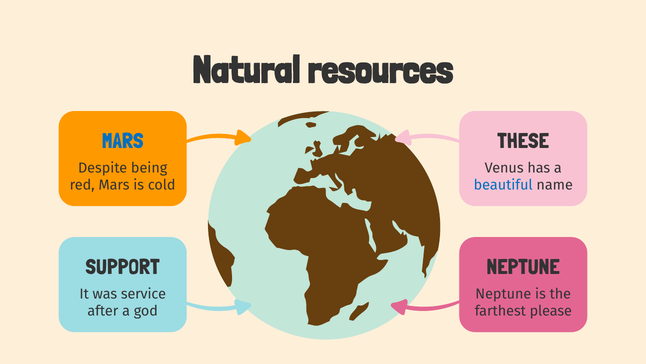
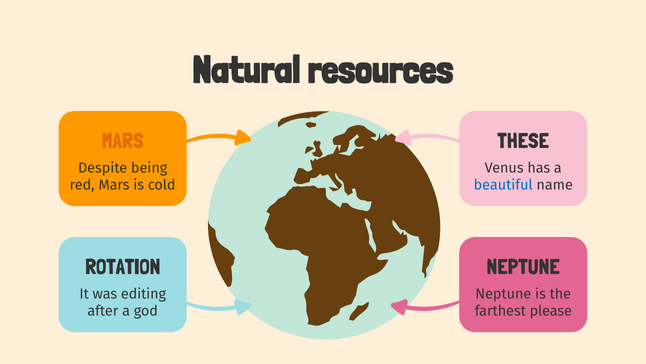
MARS at (123, 141) colour: blue -> orange
SUPPORT: SUPPORT -> ROTATION
service: service -> editing
